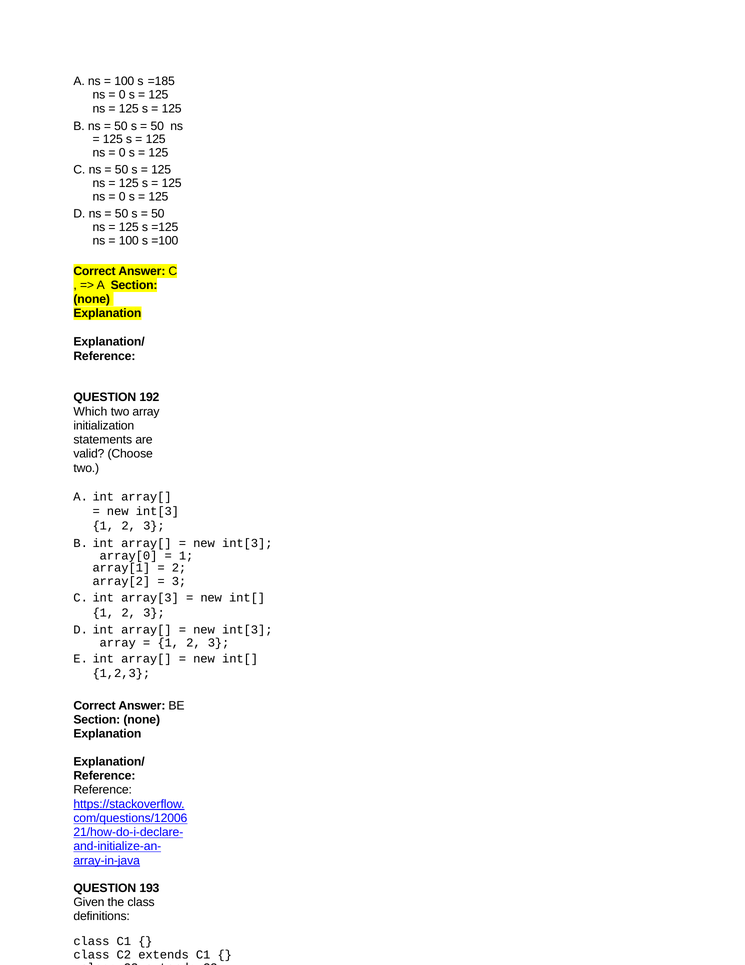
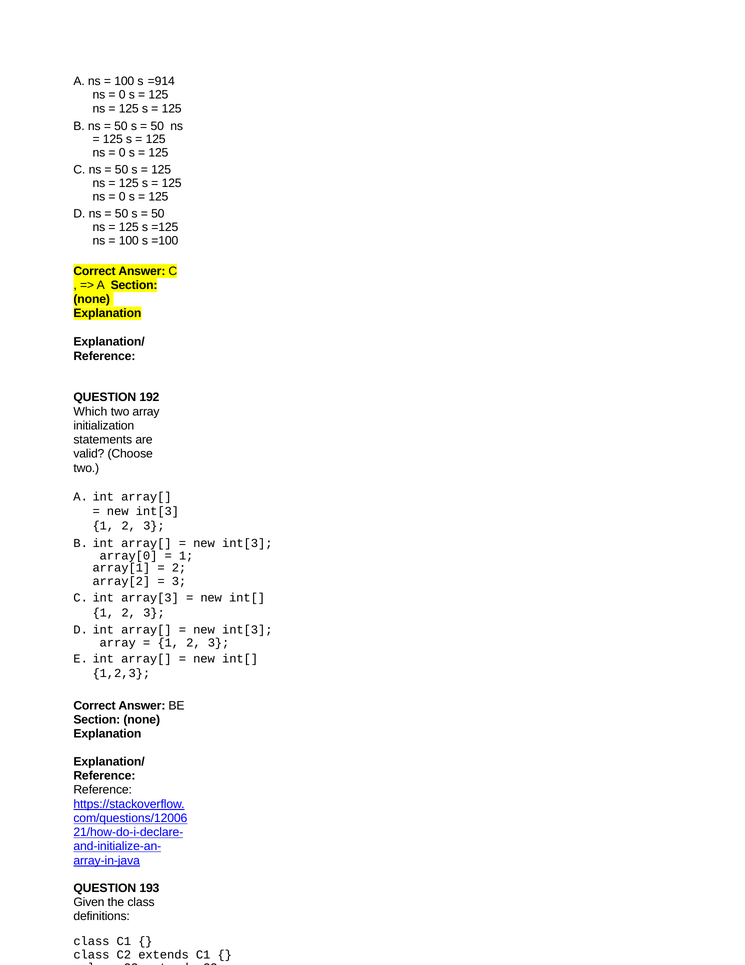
=185: =185 -> =914
